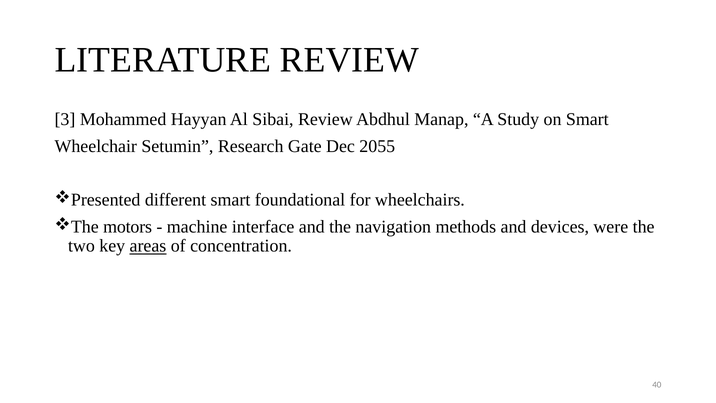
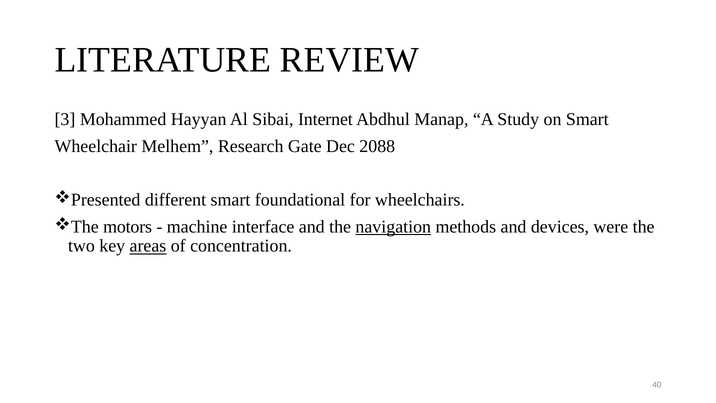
Sibai Review: Review -> Internet
Setumin: Setumin -> Melhem
2055: 2055 -> 2088
navigation underline: none -> present
